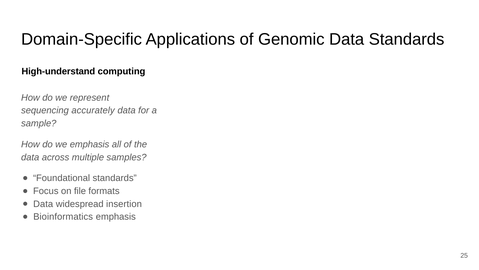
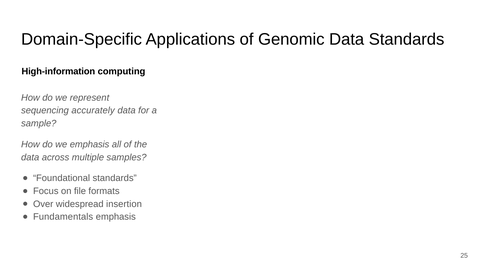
High-understand: High-understand -> High-information
Data at (43, 204): Data -> Over
Bioinformatics: Bioinformatics -> Fundamentals
